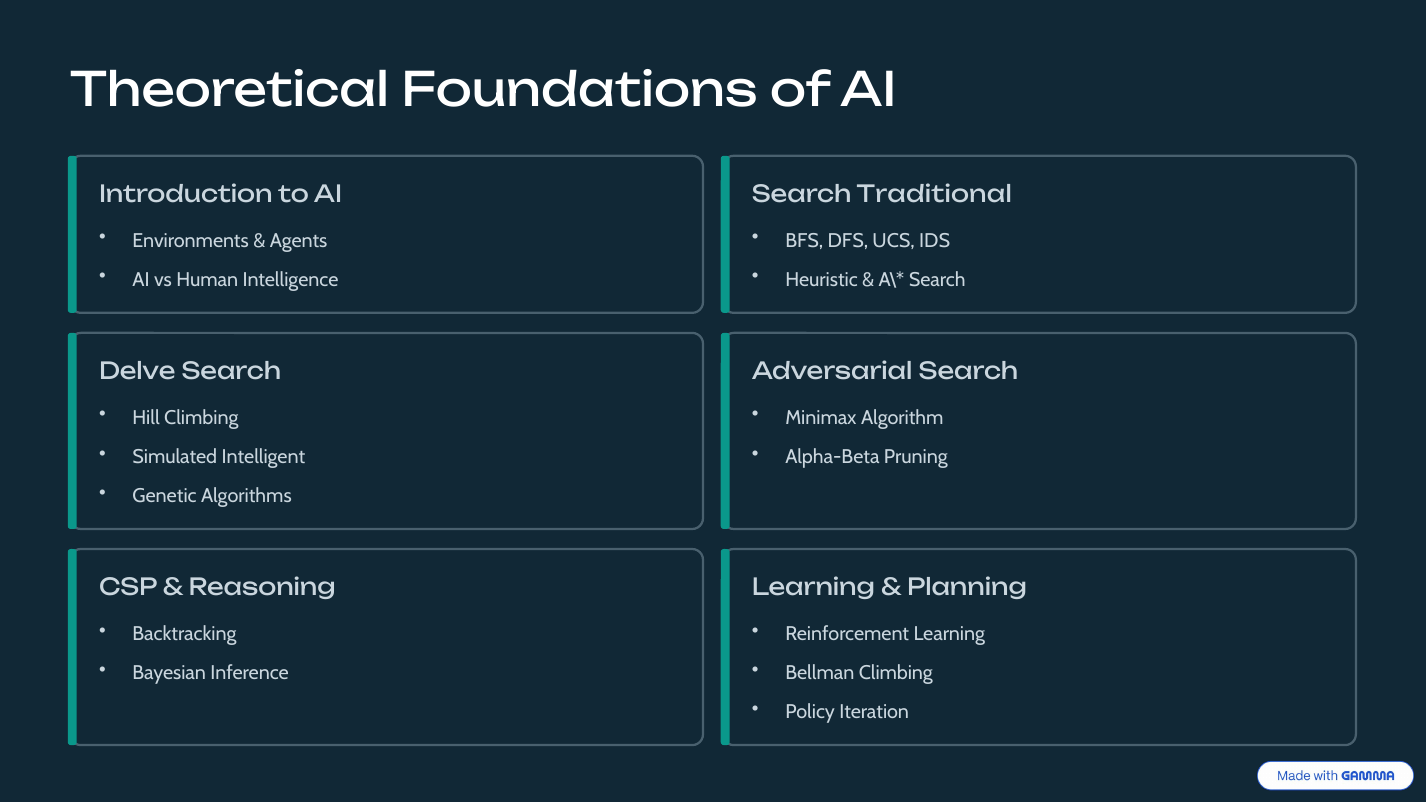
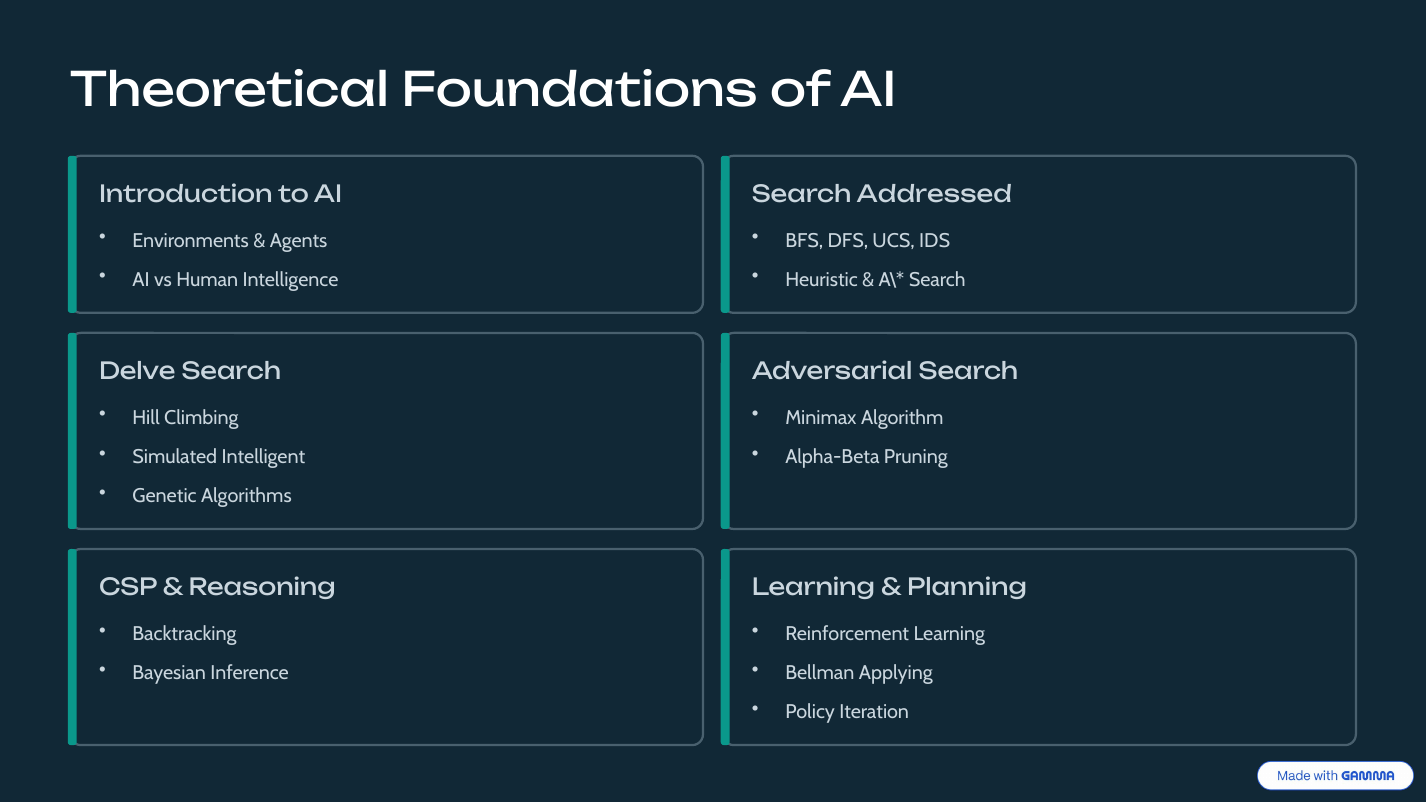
Traditional: Traditional -> Addressed
Bellman Climbing: Climbing -> Applying
